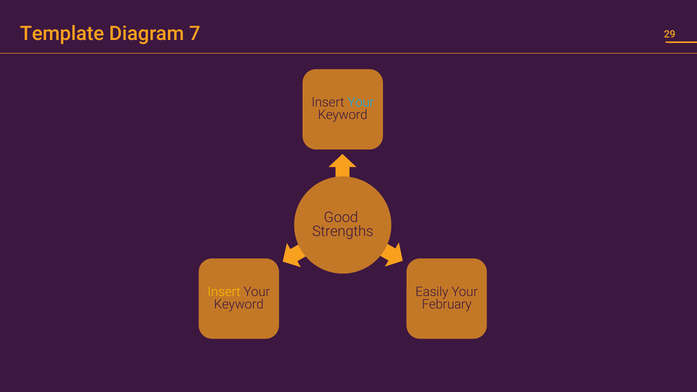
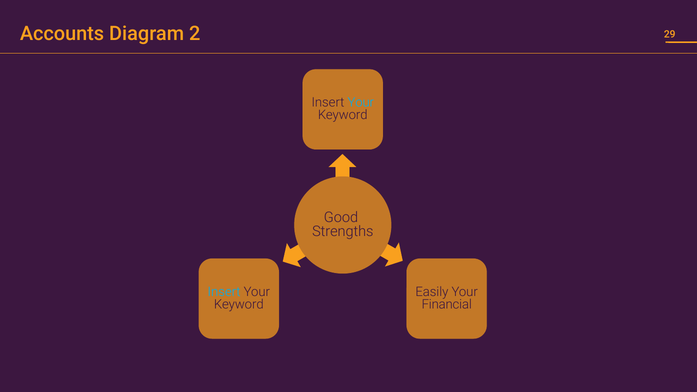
Template: Template -> Accounts
7: 7 -> 2
Insert at (224, 292) colour: yellow -> light blue
February: February -> Financial
